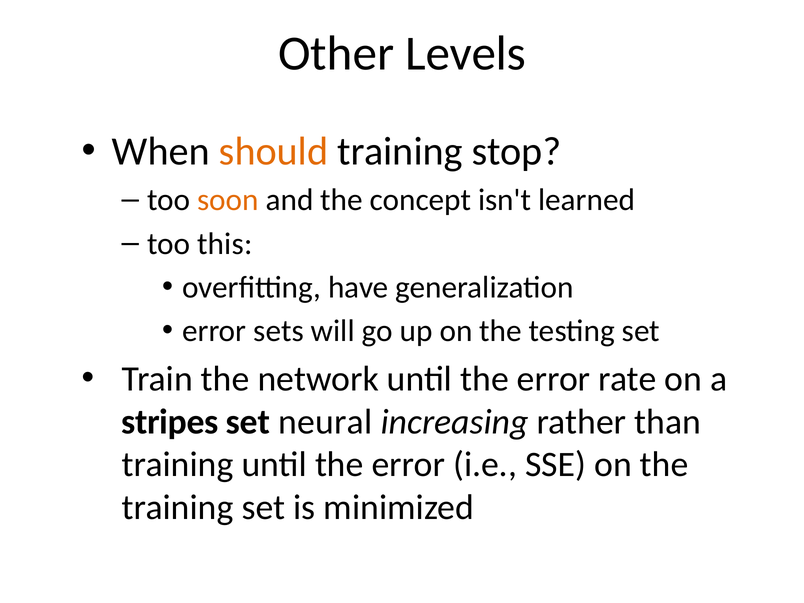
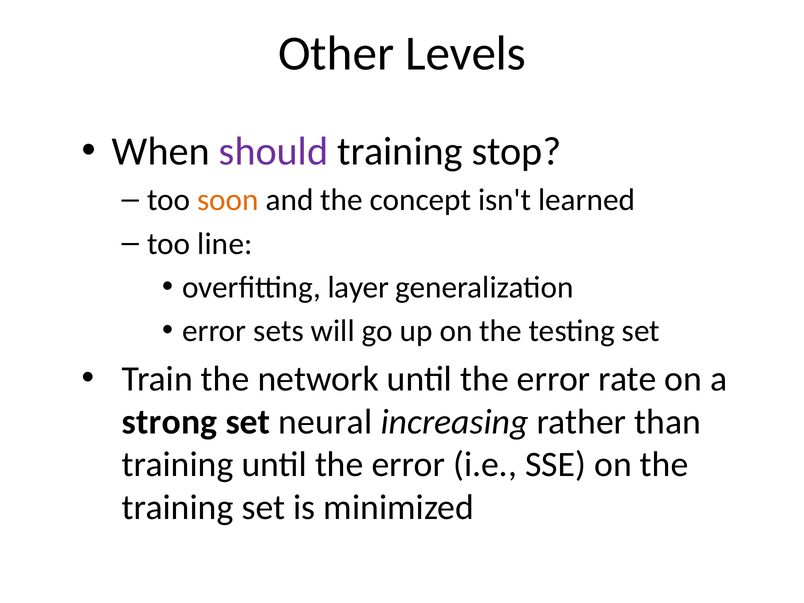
should colour: orange -> purple
this: this -> line
have: have -> layer
stripes: stripes -> strong
